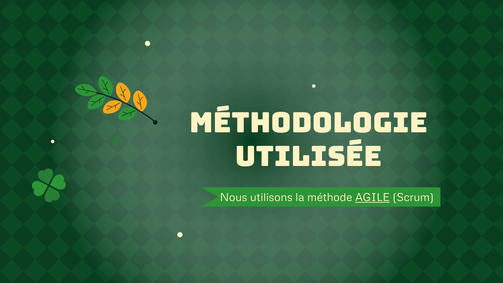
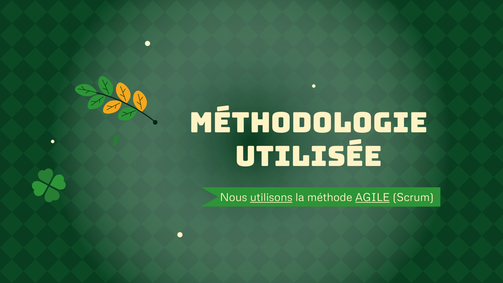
utilisons underline: none -> present
